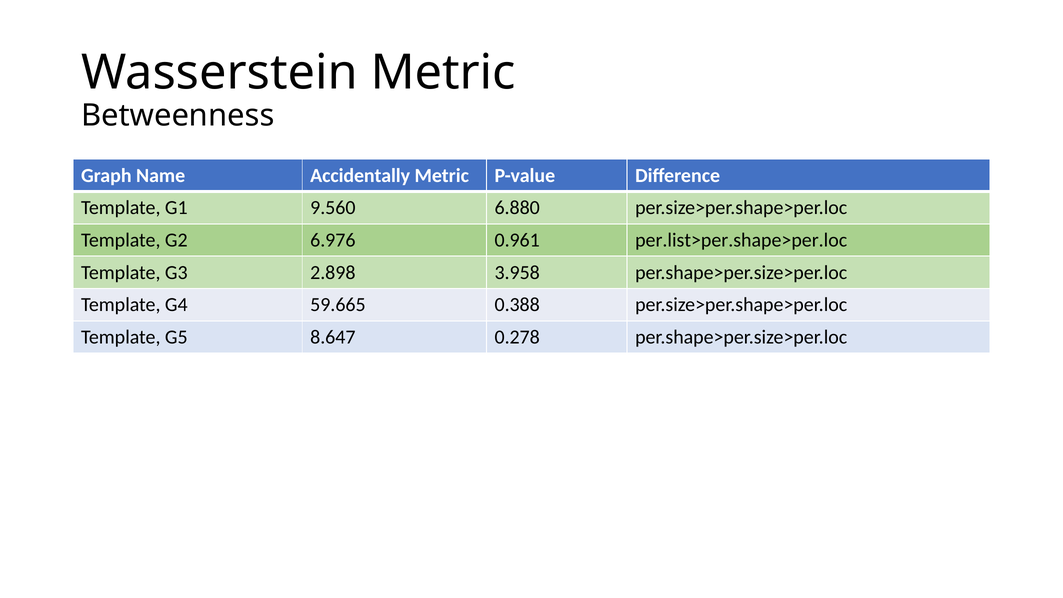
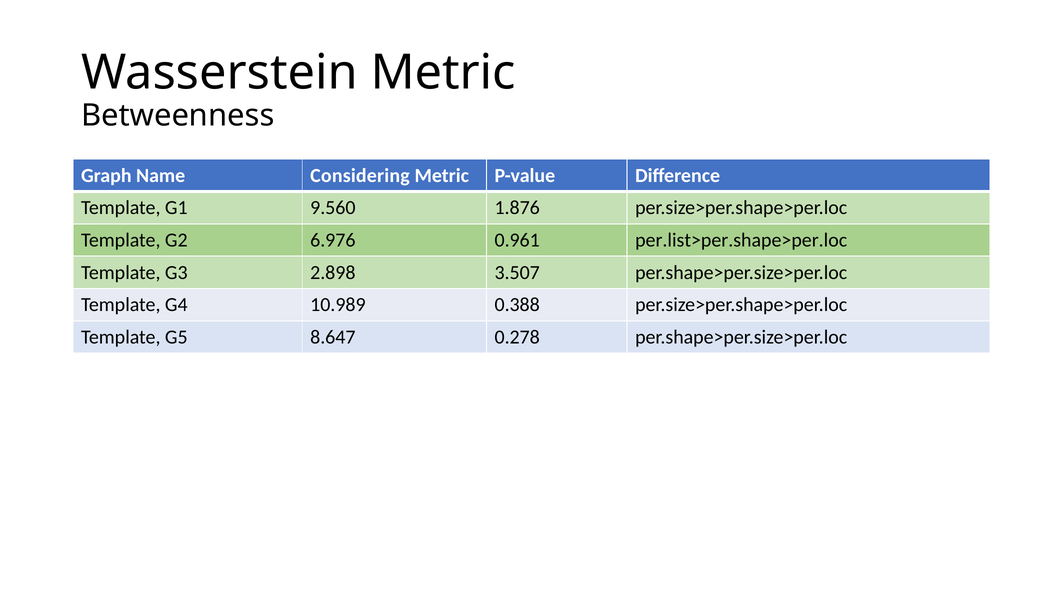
Accidentally: Accidentally -> Considering
6.880: 6.880 -> 1.876
3.958: 3.958 -> 3.507
59.665: 59.665 -> 10.989
